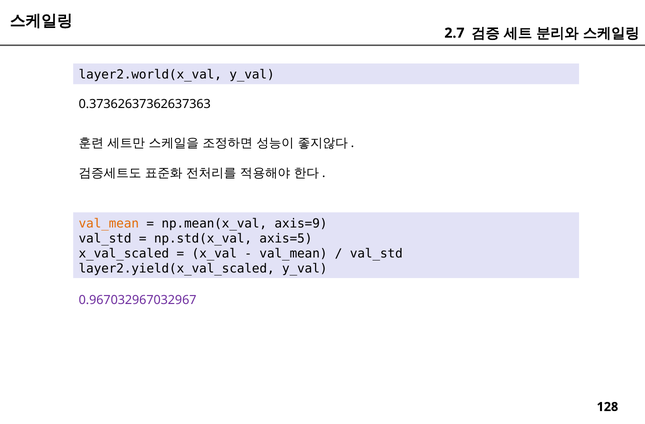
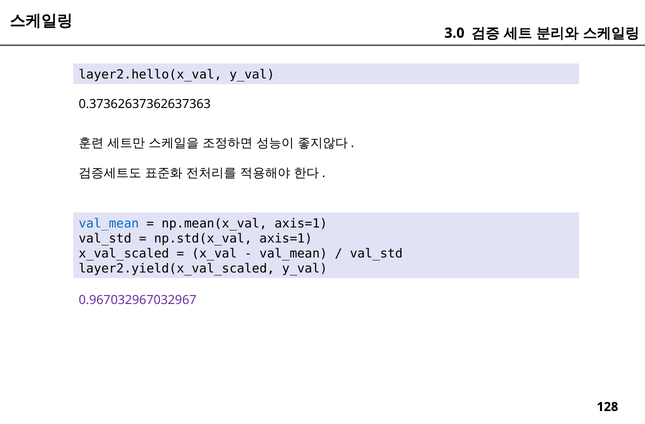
2.7: 2.7 -> 3.0
layer2.world(x_val: layer2.world(x_val -> layer2.hello(x_val
val_mean at (109, 223) colour: orange -> blue
np.mean(x_val axis=9: axis=9 -> axis=1
np.std(x_val axis=5: axis=5 -> axis=1
